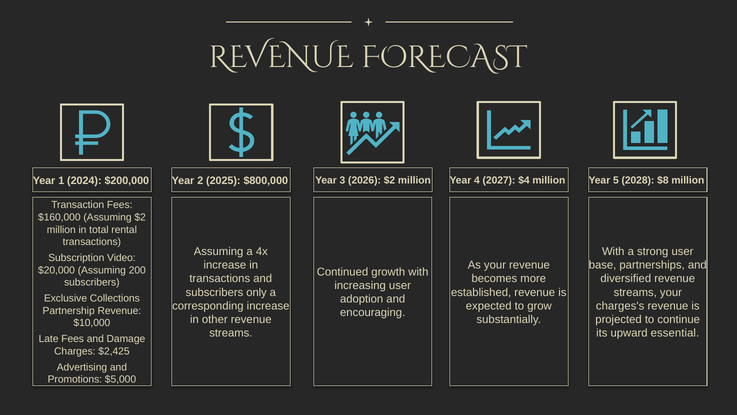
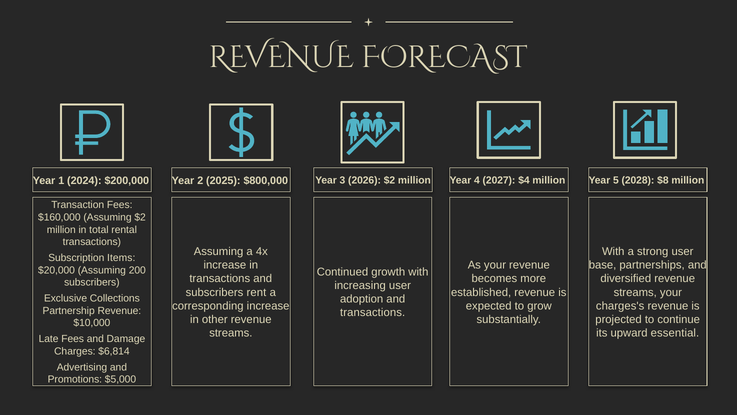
Video: Video -> Items
only: only -> rent
encouraging at (373, 312): encouraging -> transactions
$2,425: $2,425 -> $6,814
